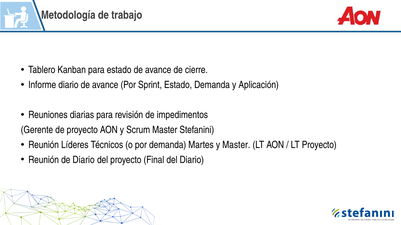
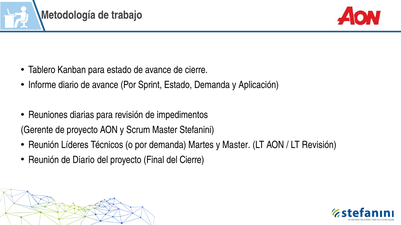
LT Proyecto: Proyecto -> Revisión
del Diario: Diario -> Cierre
